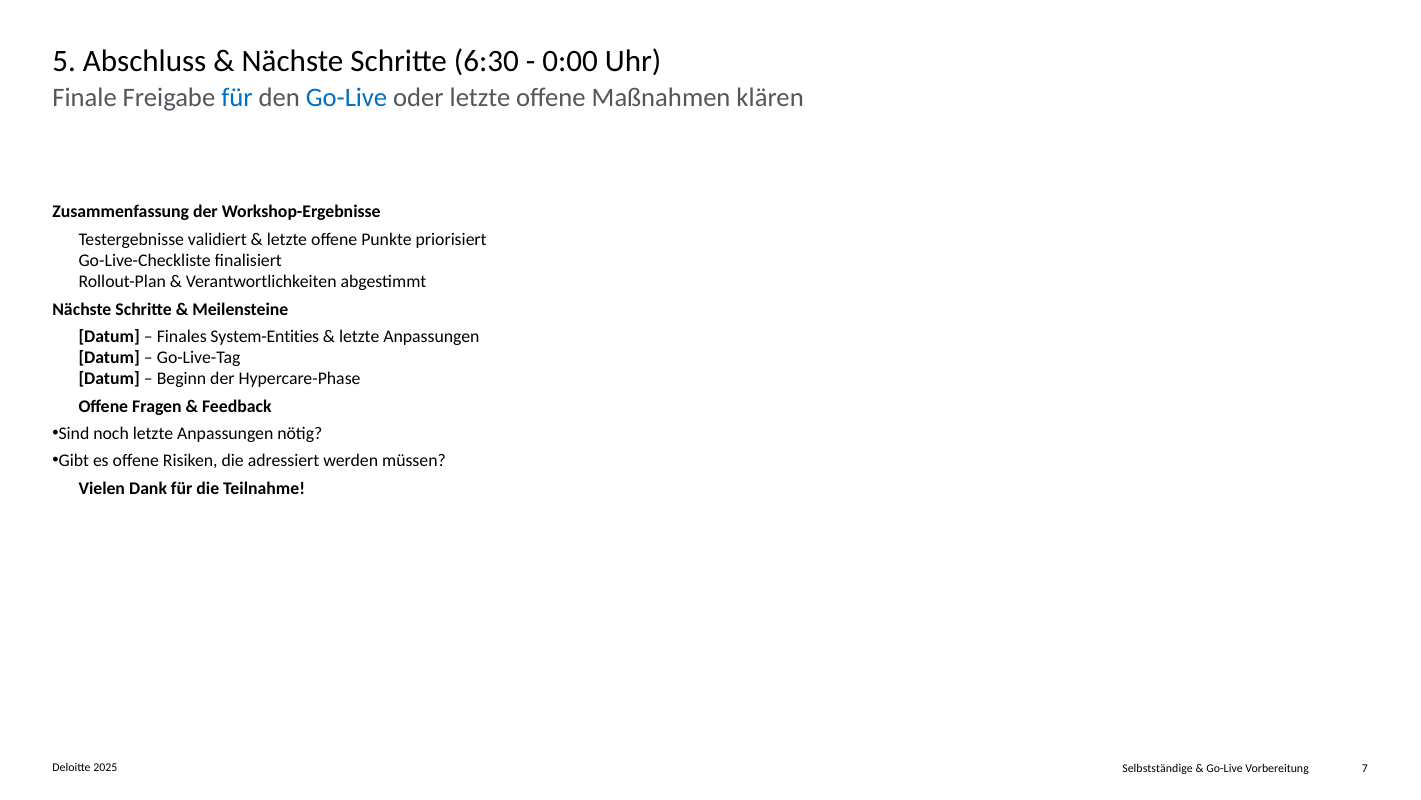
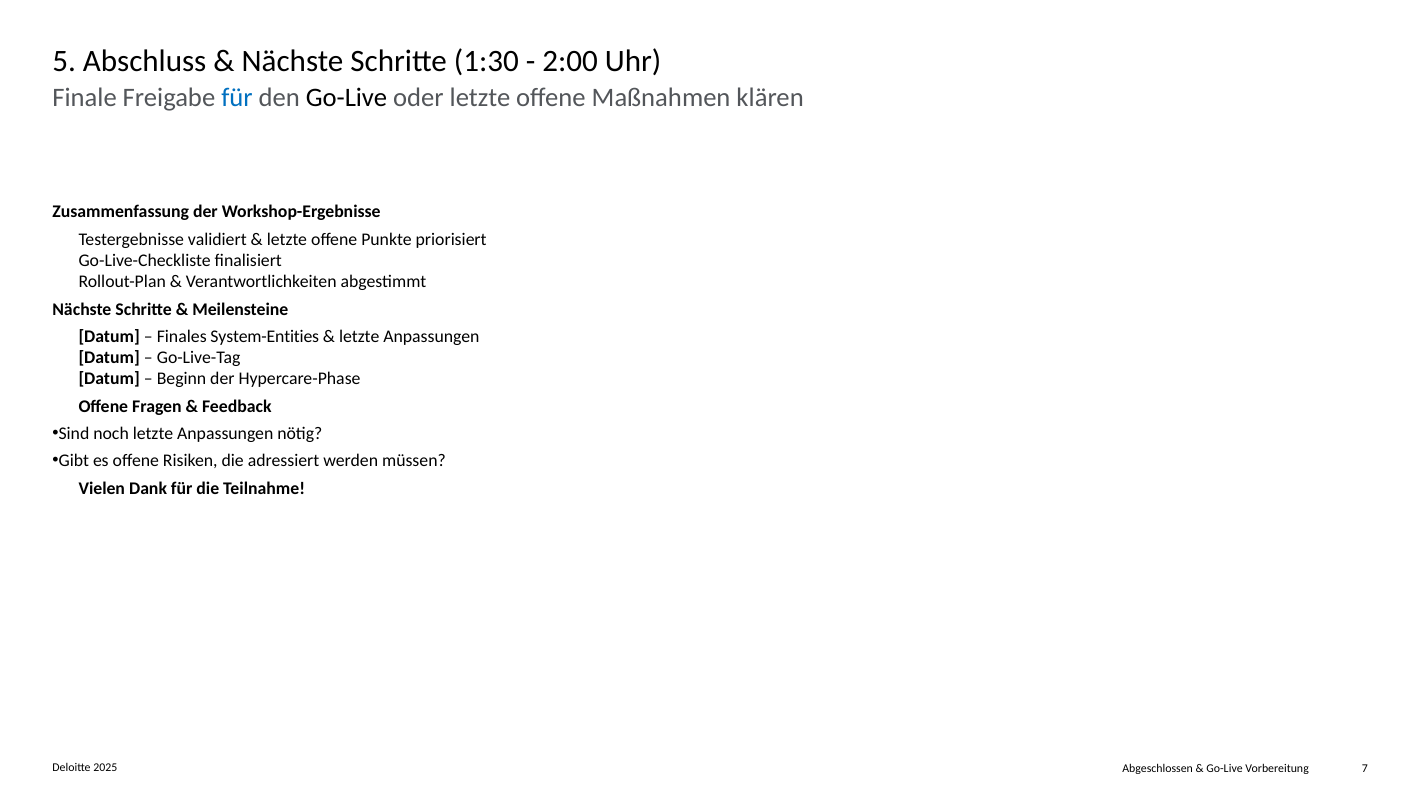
6:30: 6:30 -> 1:30
0:00: 0:00 -> 2:00
Go-Live at (347, 98) colour: blue -> black
Selbstständige: Selbstständige -> Abgeschlossen
